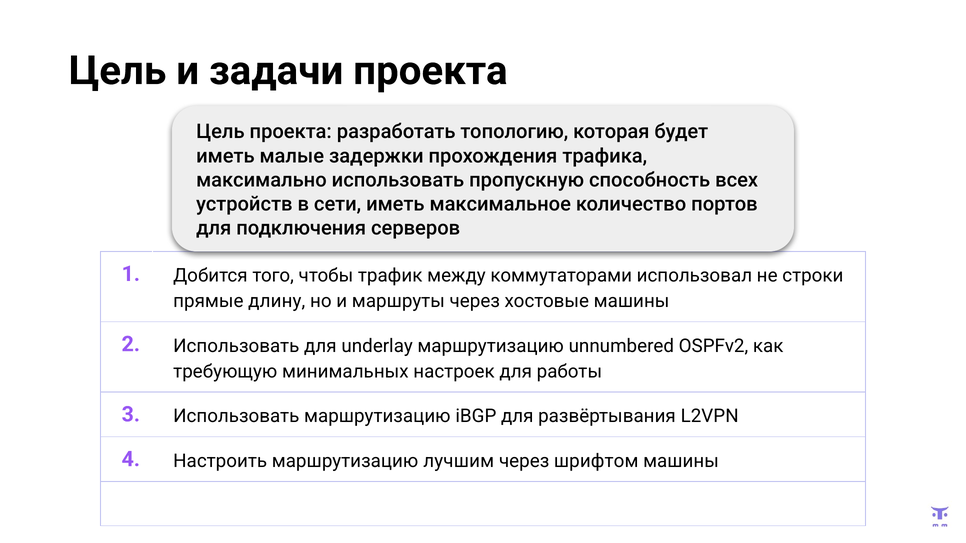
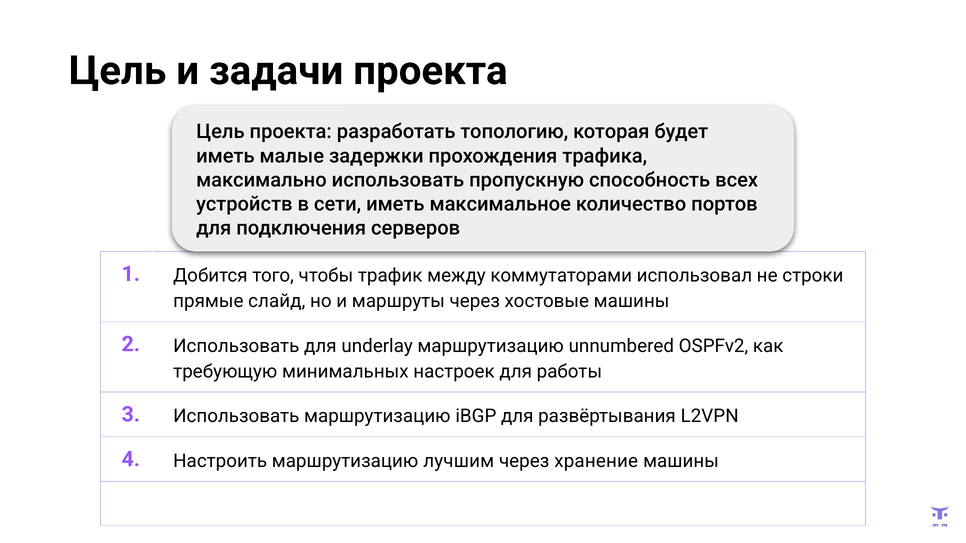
длину: длину -> слайд
шрифтом: шрифтом -> хранение
